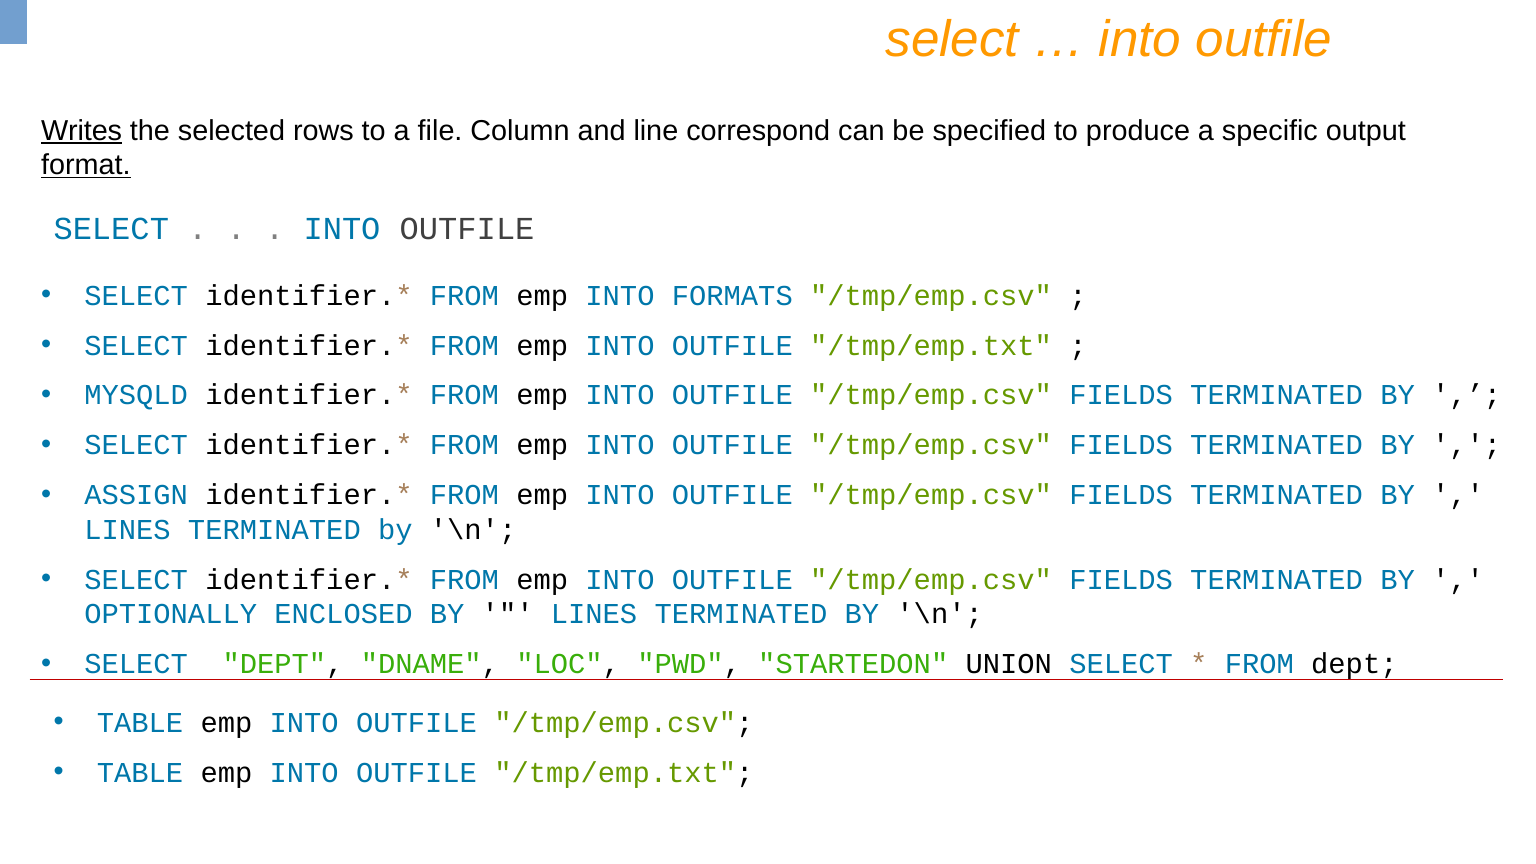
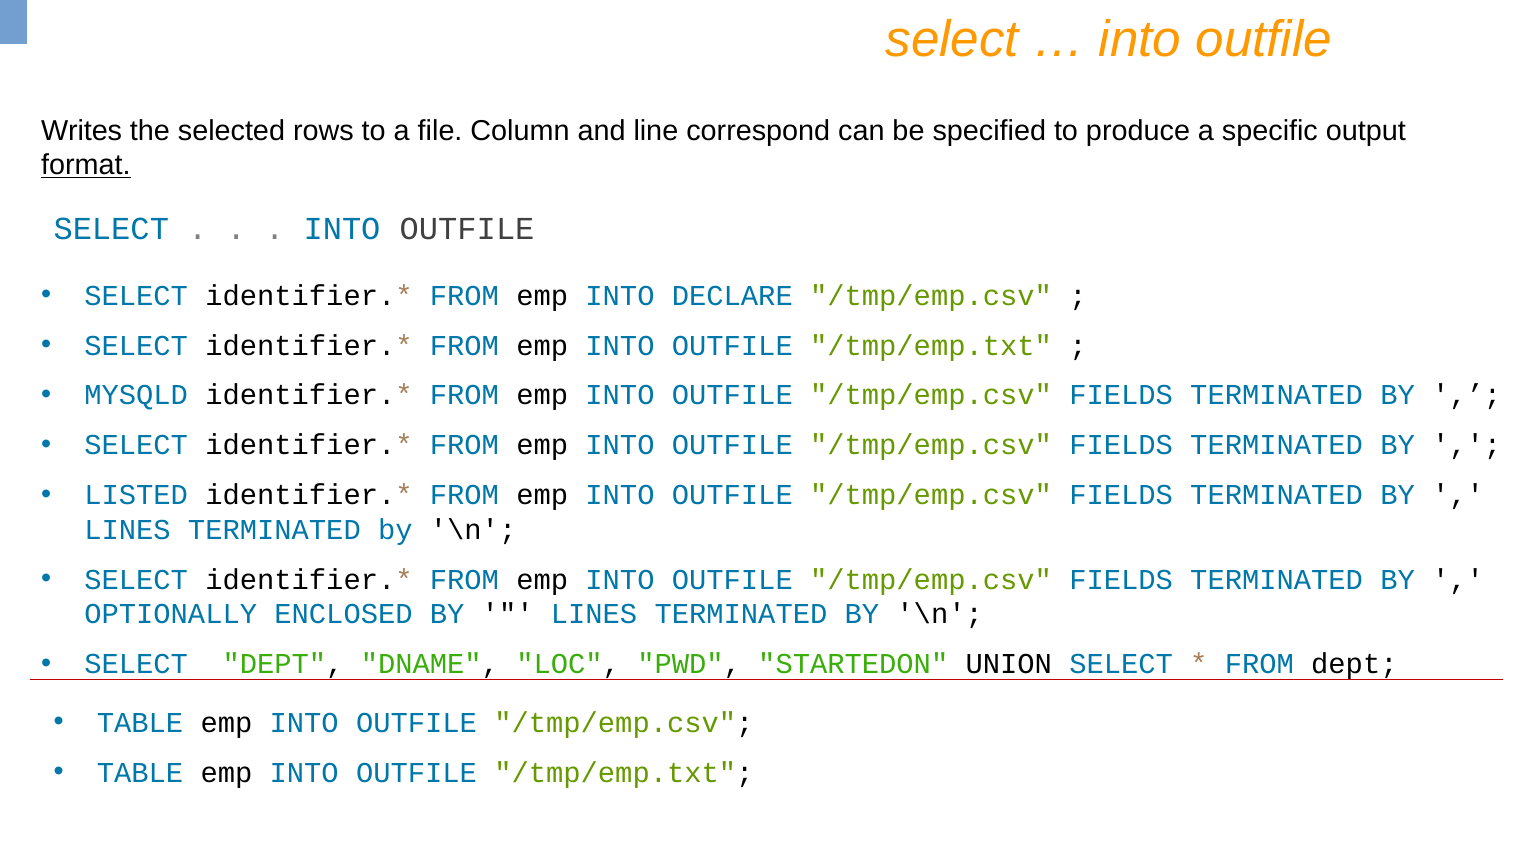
Writes underline: present -> none
FORMATS: FORMATS -> DECLARE
ASSIGN: ASSIGN -> LISTED
